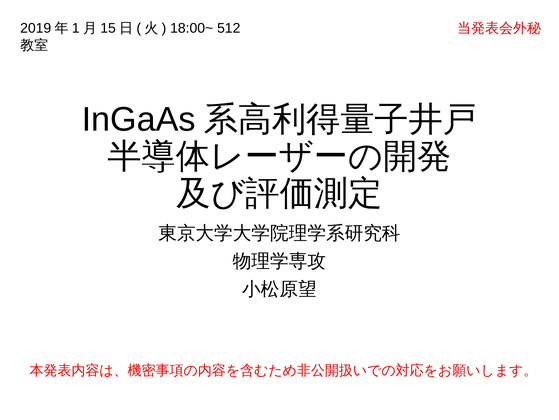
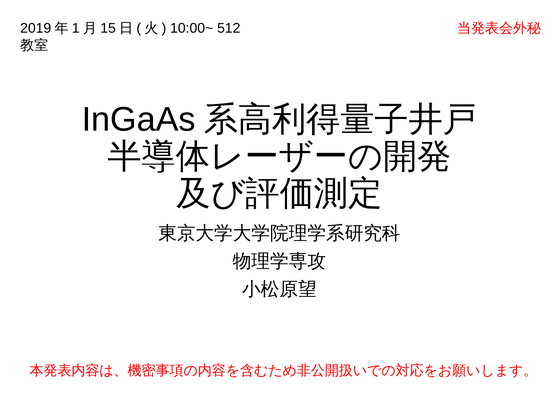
18:00~: 18:00~ -> 10:00~
